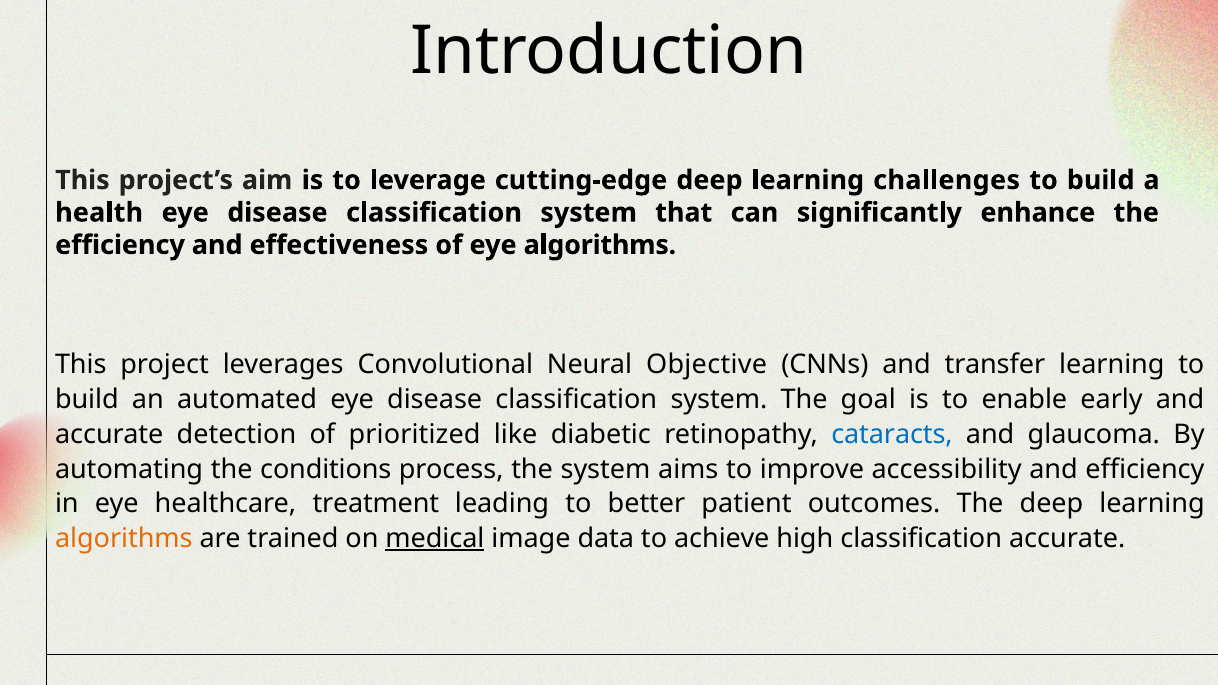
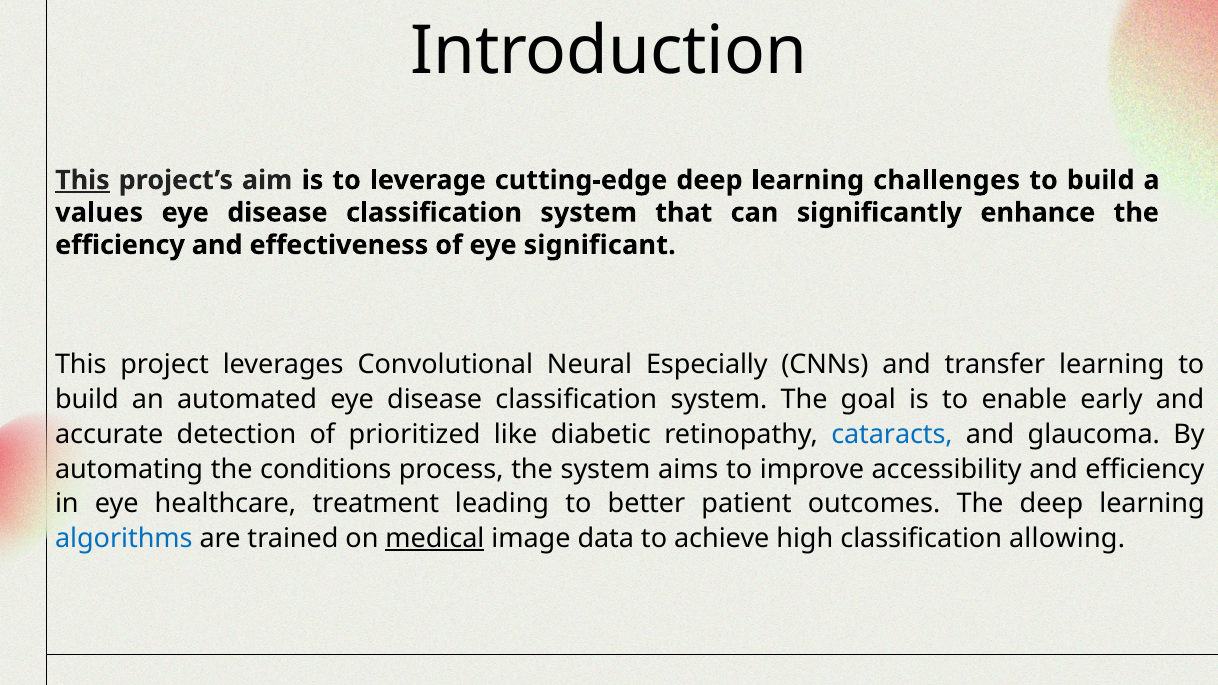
This at (82, 180) underline: none -> present
health: health -> values
eye algorithms: algorithms -> significant
Objective: Objective -> Especially
algorithms at (124, 539) colour: orange -> blue
classification accurate: accurate -> allowing
